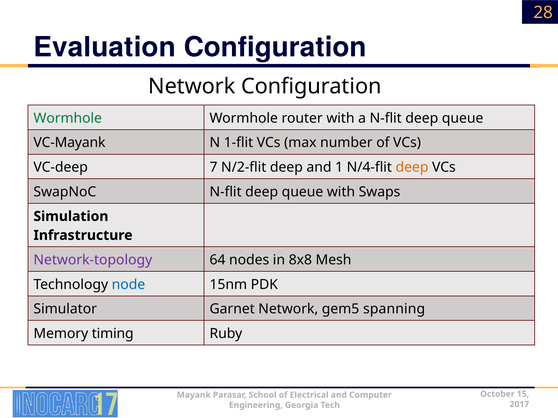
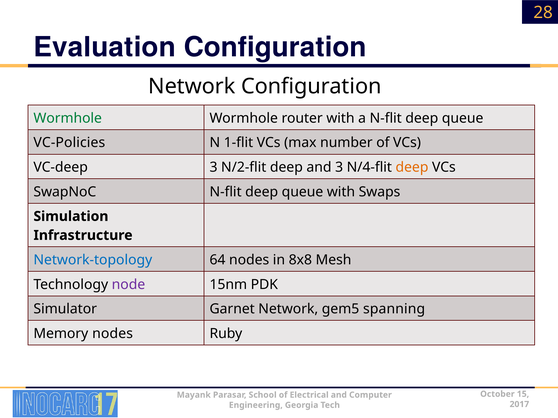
VC-Mayank: VC-Mayank -> VC-Policies
VC-deep 7: 7 -> 3
and 1: 1 -> 3
Network-topology colour: purple -> blue
node colour: blue -> purple
Memory timing: timing -> nodes
